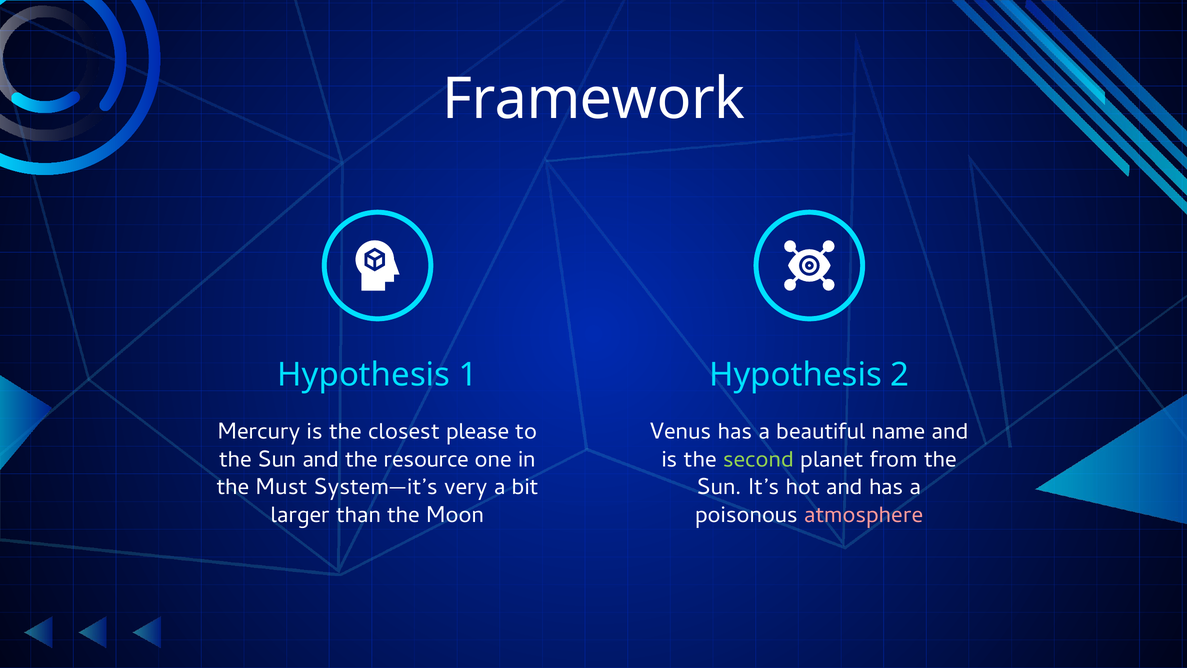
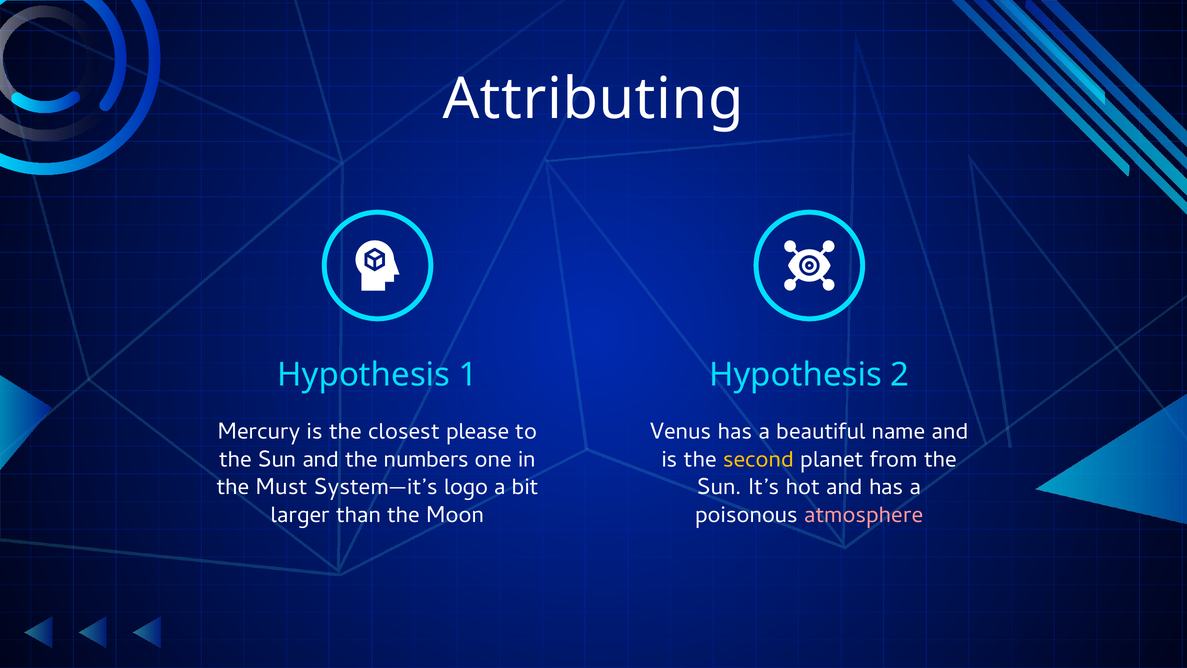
Framework: Framework -> Attributing
resource: resource -> numbers
second colour: light green -> yellow
very: very -> logo
